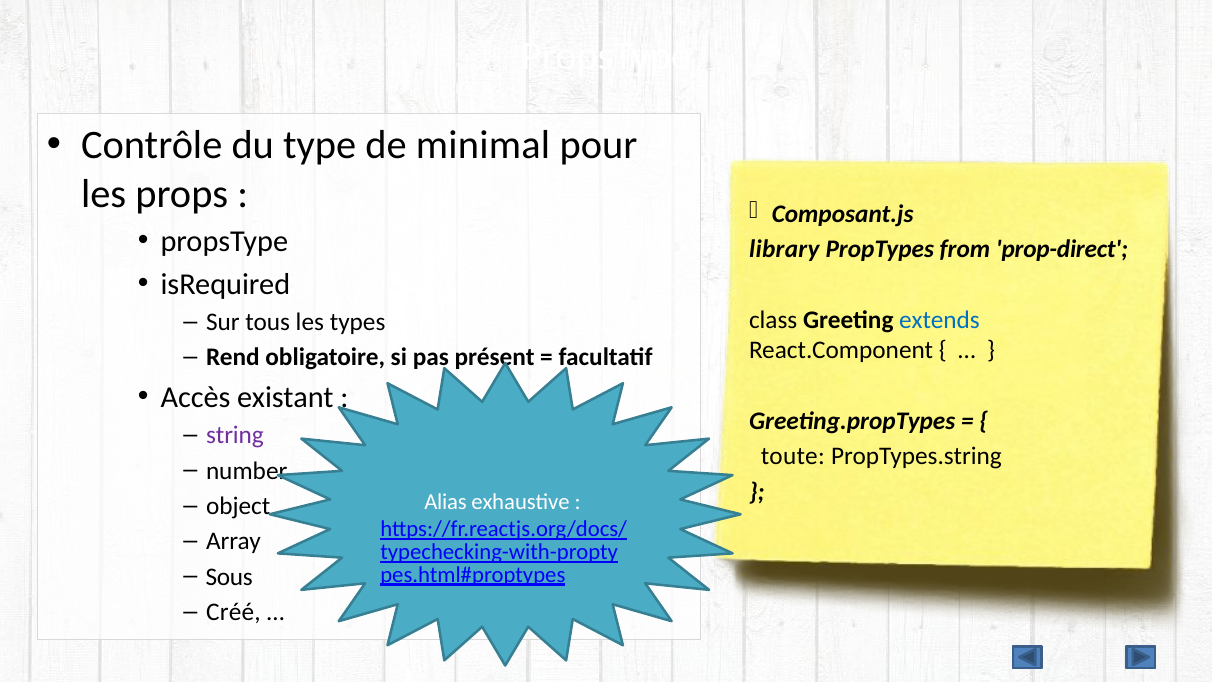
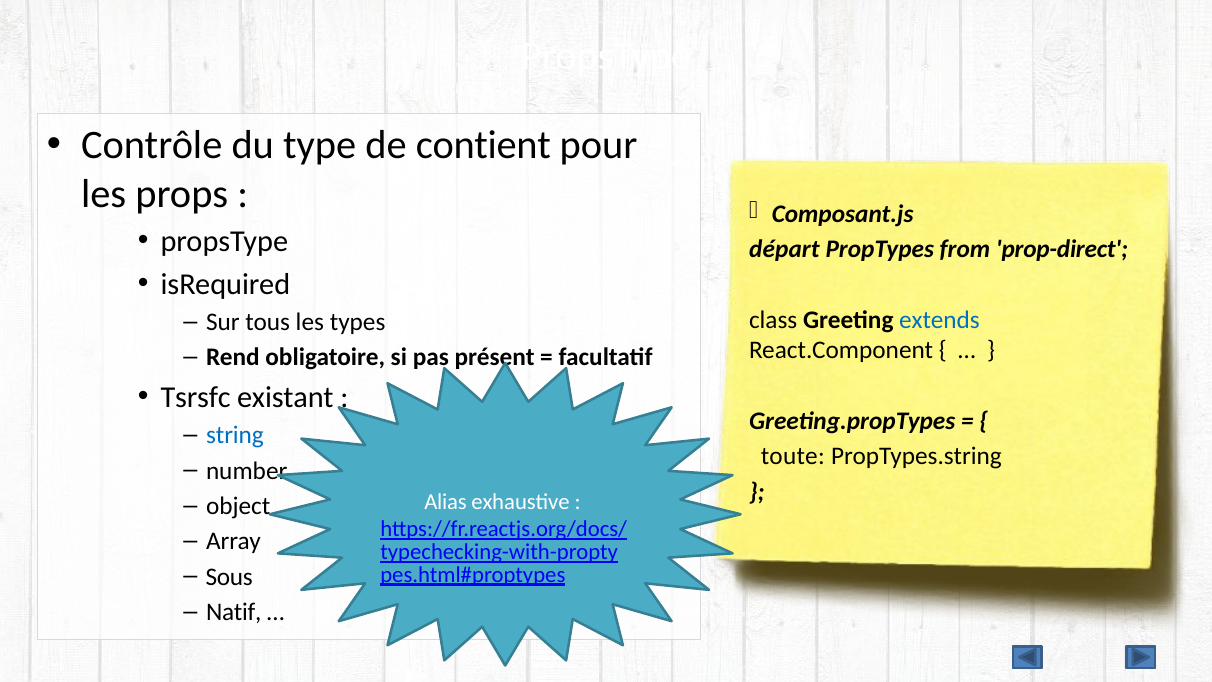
minimal: minimal -> contient
library: library -> départ
Accès: Accès -> Tsrsfc
string colour: purple -> blue
Créé: Créé -> Natif
